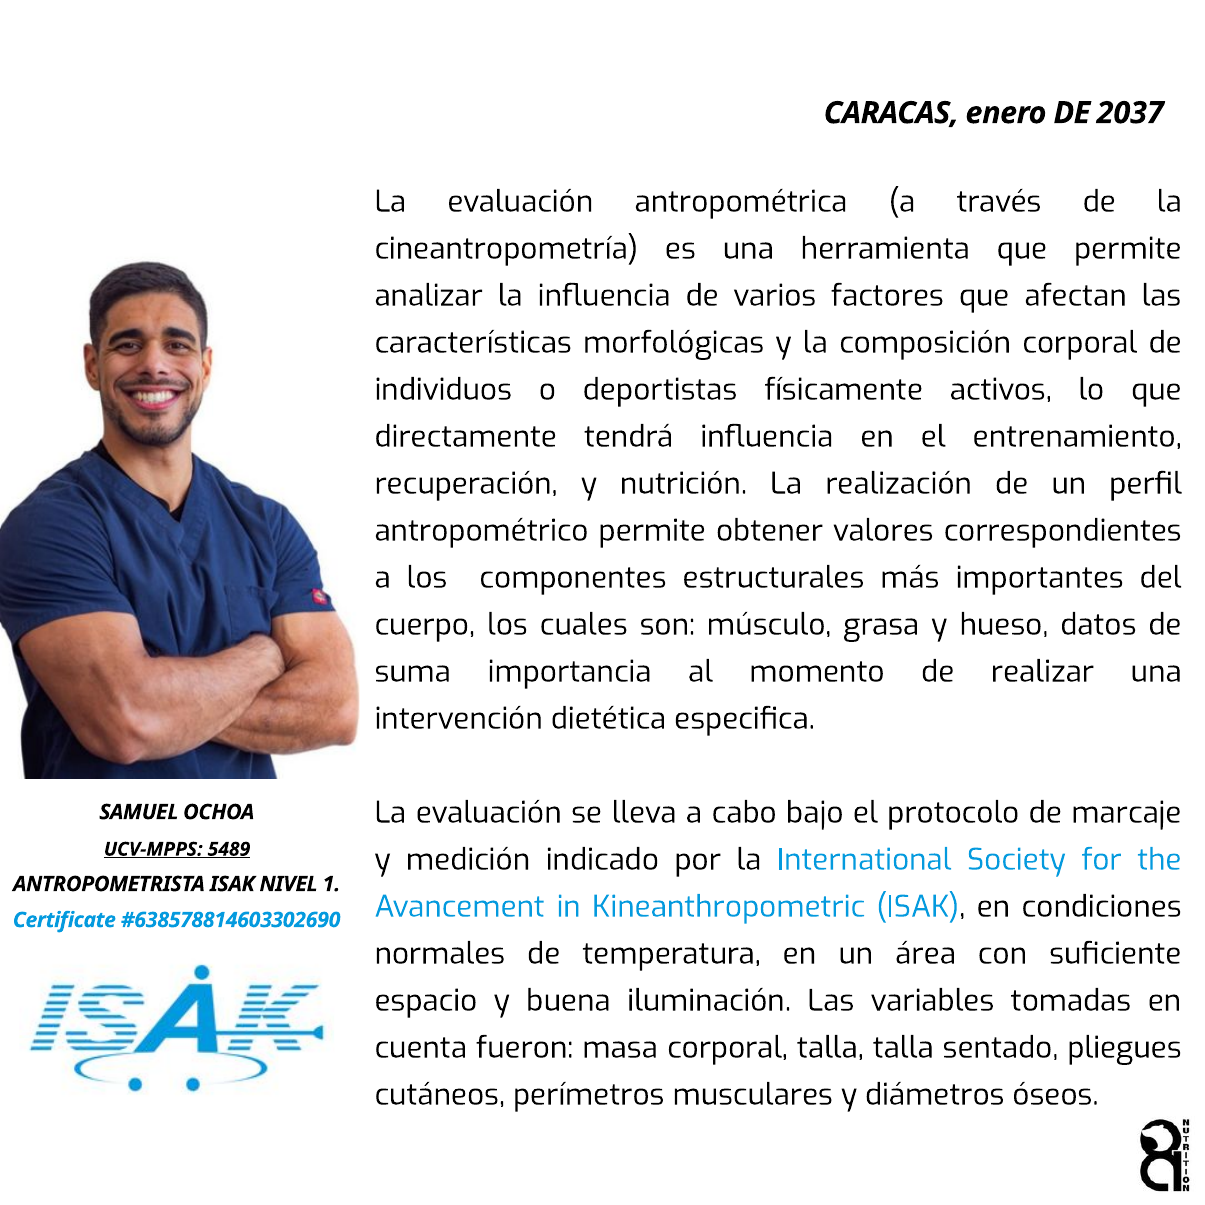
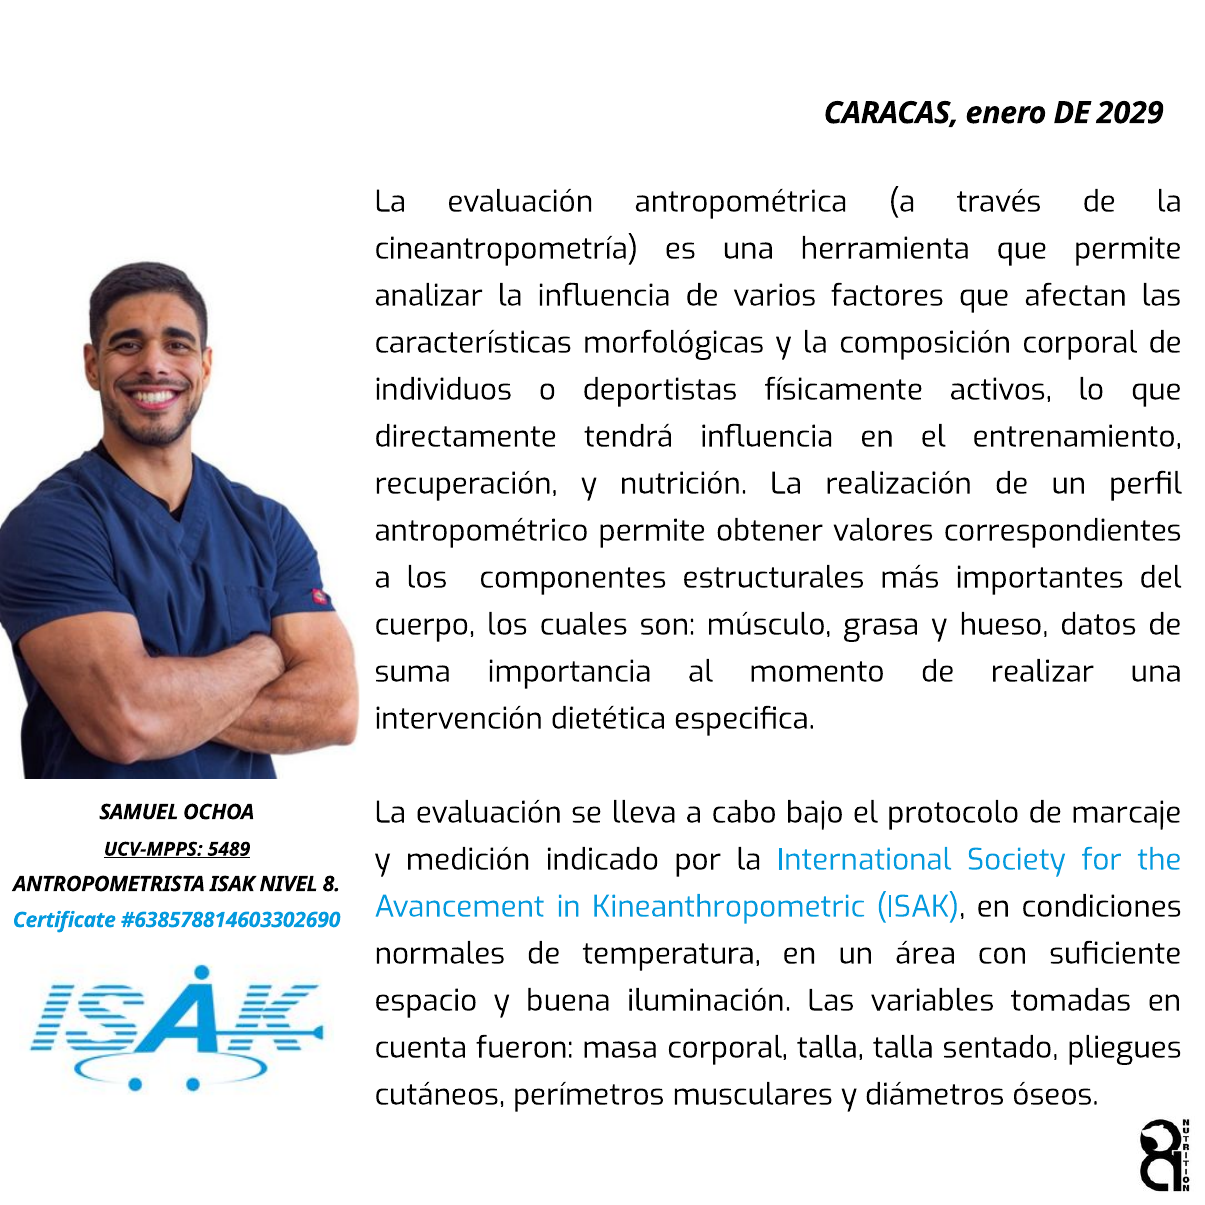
2037: 2037 -> 2029
1: 1 -> 8
